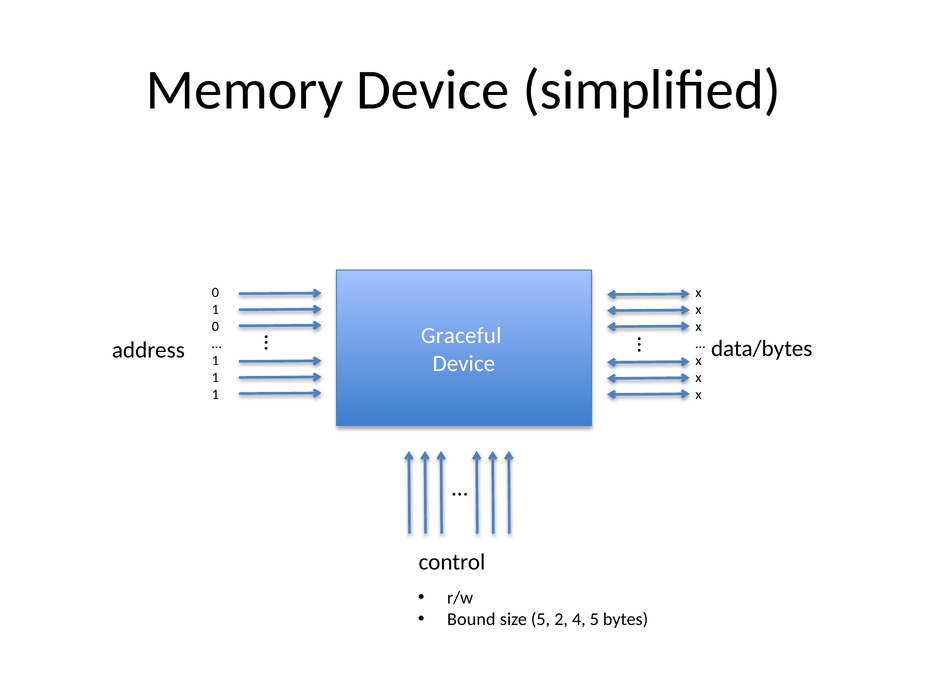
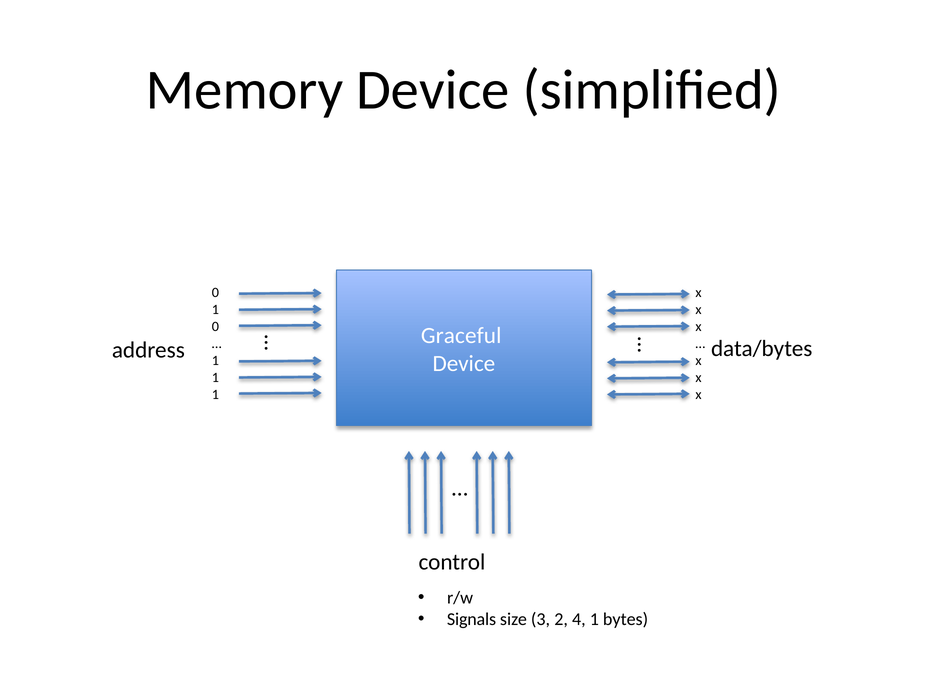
Bound: Bound -> Signals
size 5: 5 -> 3
4 5: 5 -> 1
